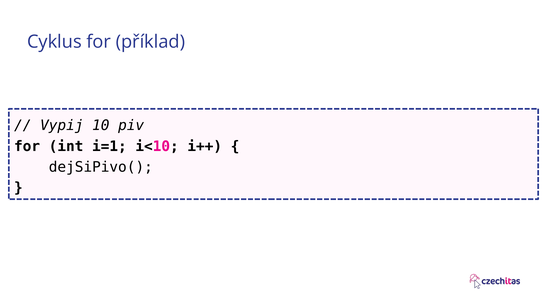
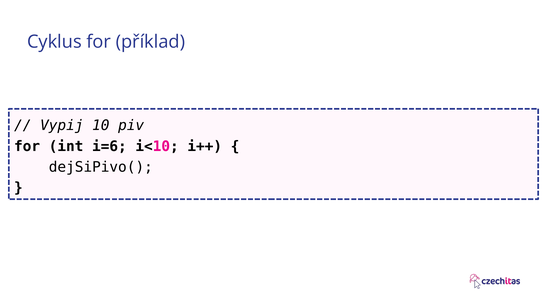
i=1: i=1 -> i=6
